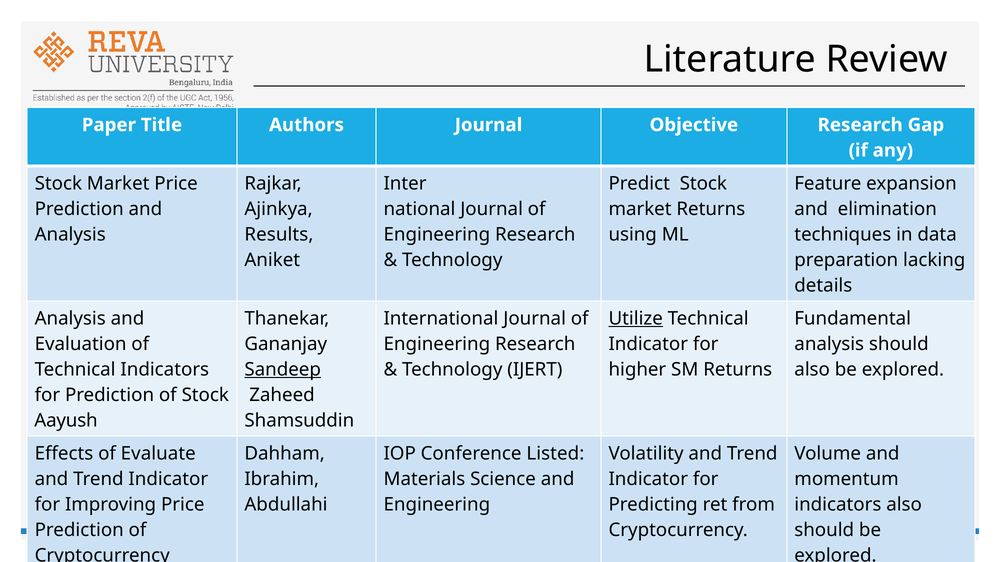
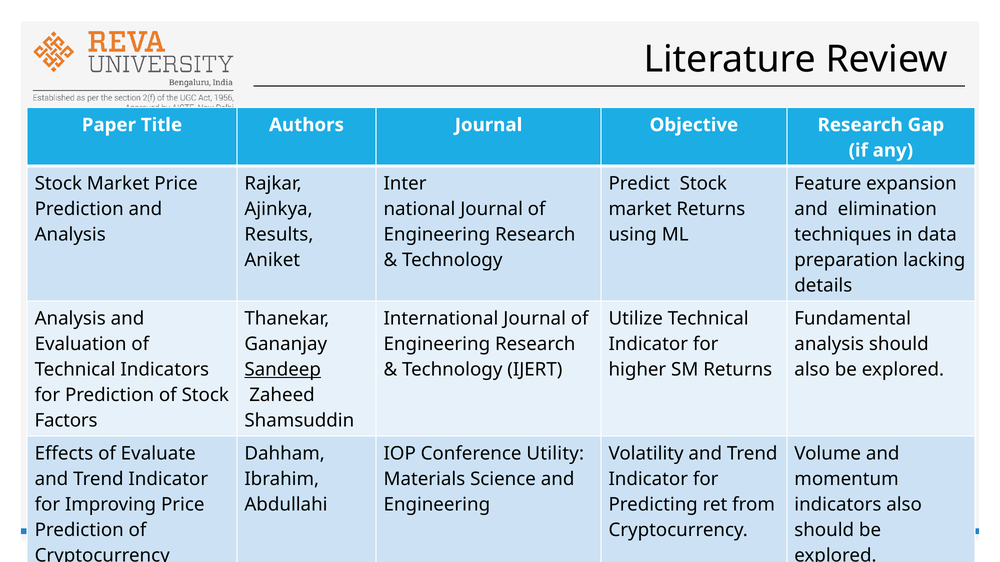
Utilize underline: present -> none
Aayush: Aayush -> Factors
Listed: Listed -> Utility
